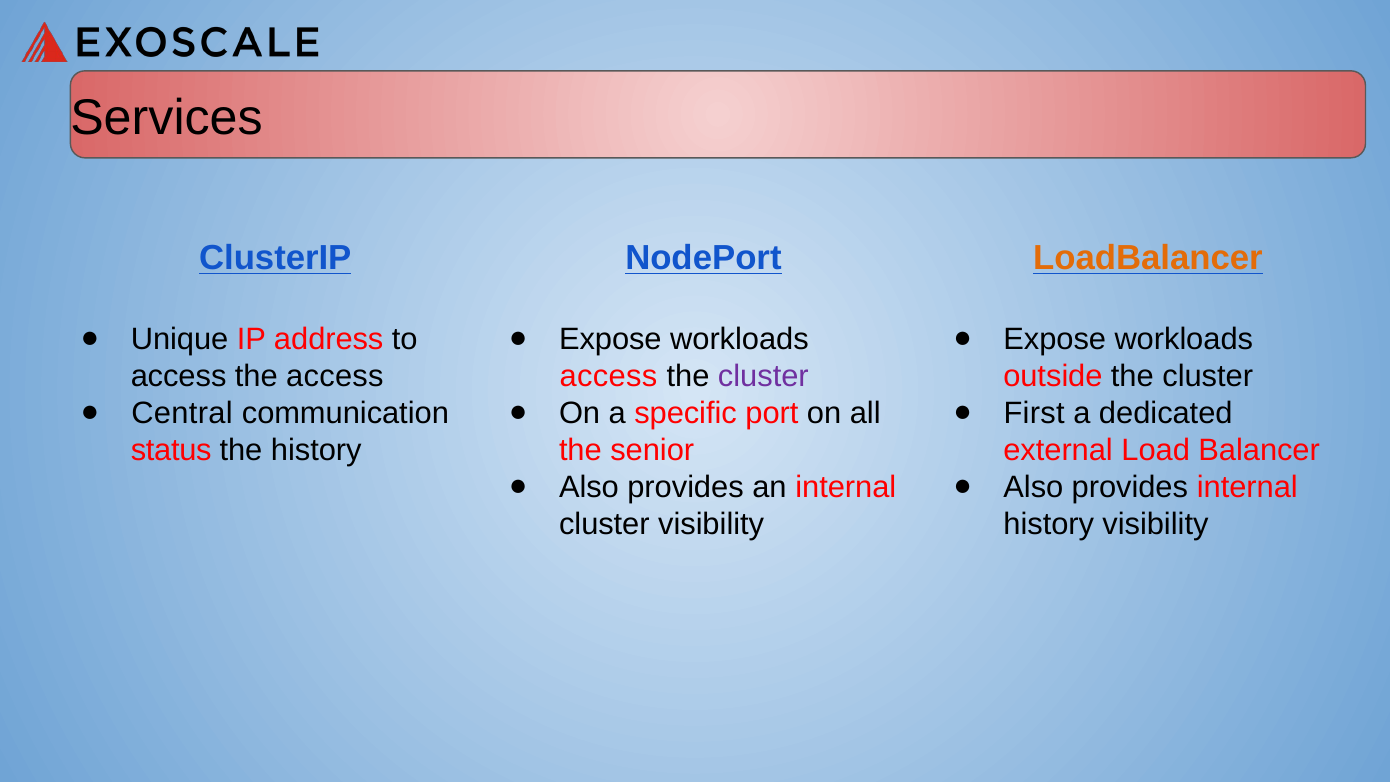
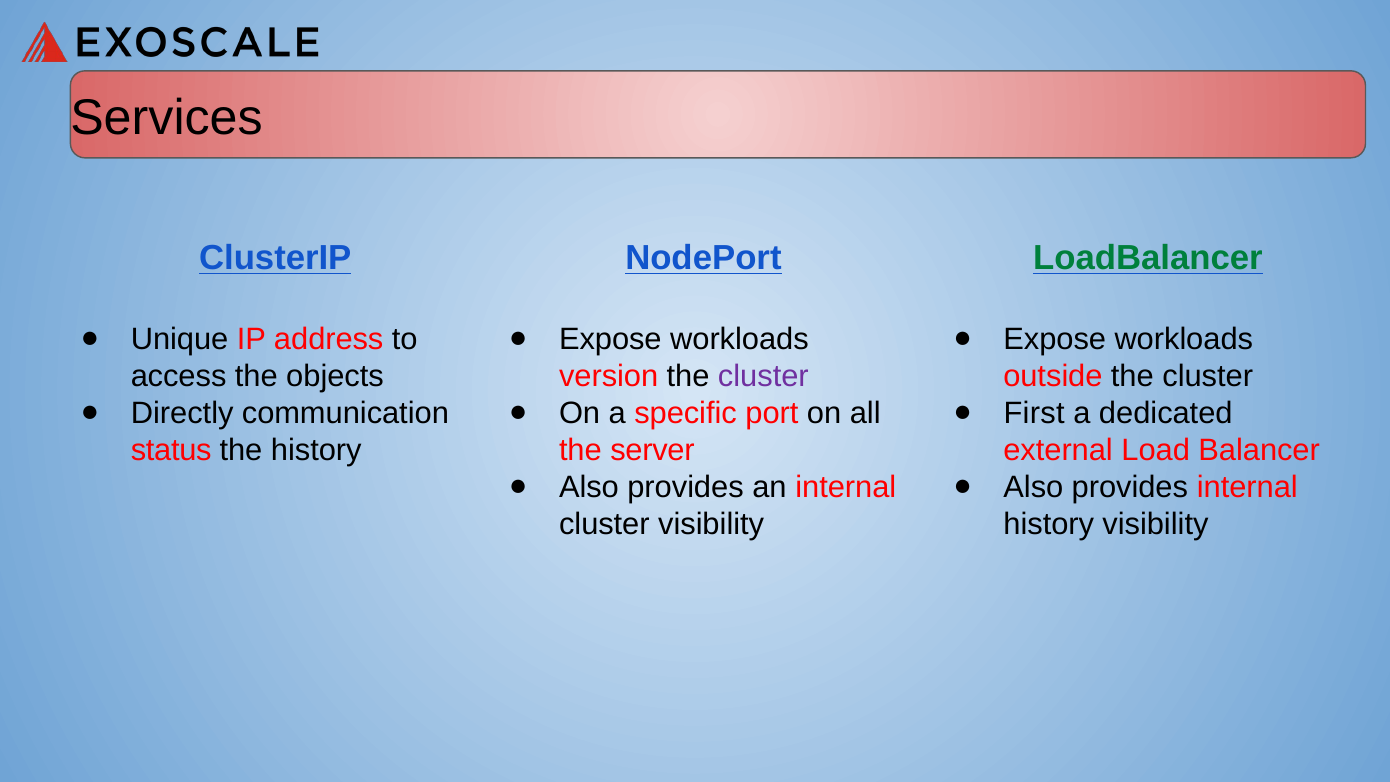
LoadBalancer colour: orange -> green
the access: access -> objects
access at (608, 376): access -> version
Central: Central -> Directly
senior: senior -> server
